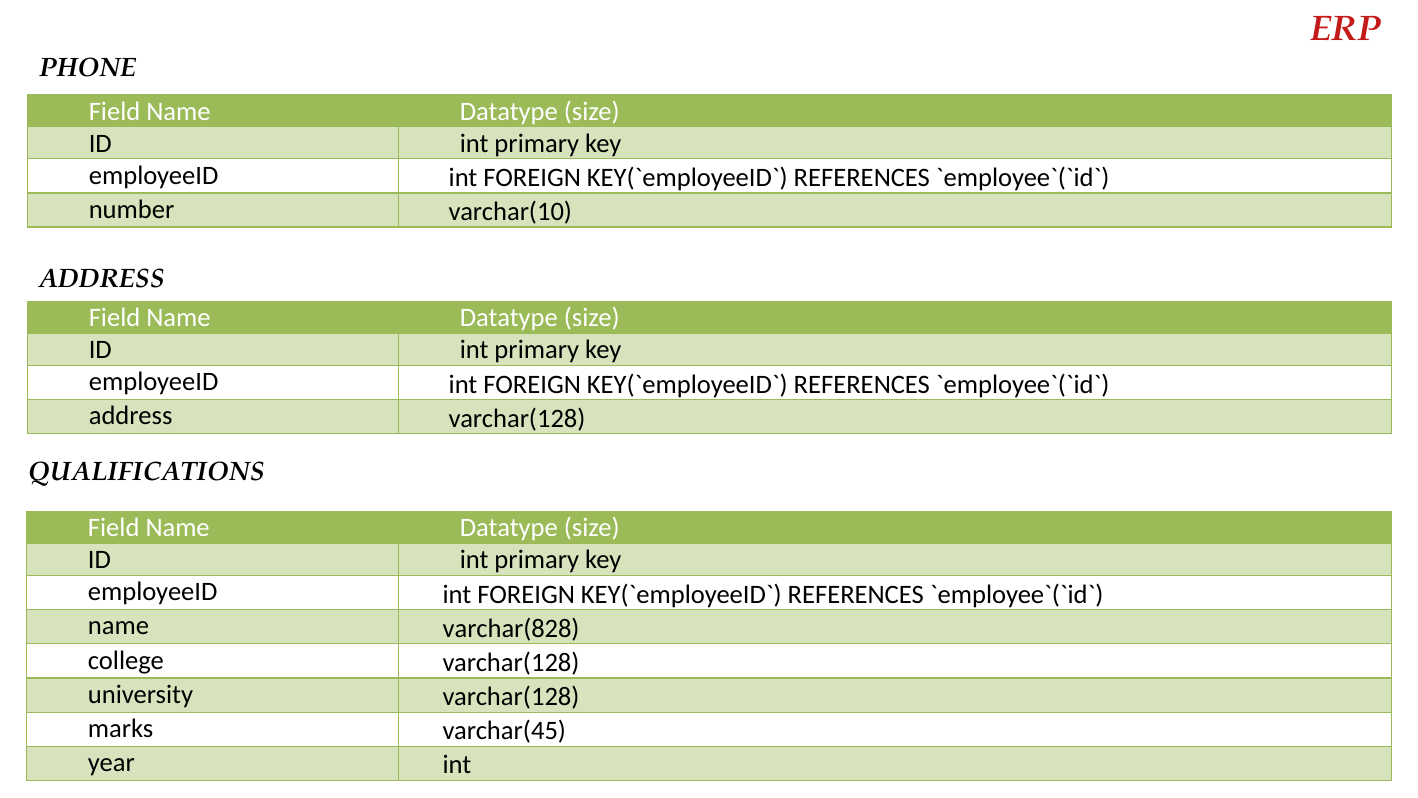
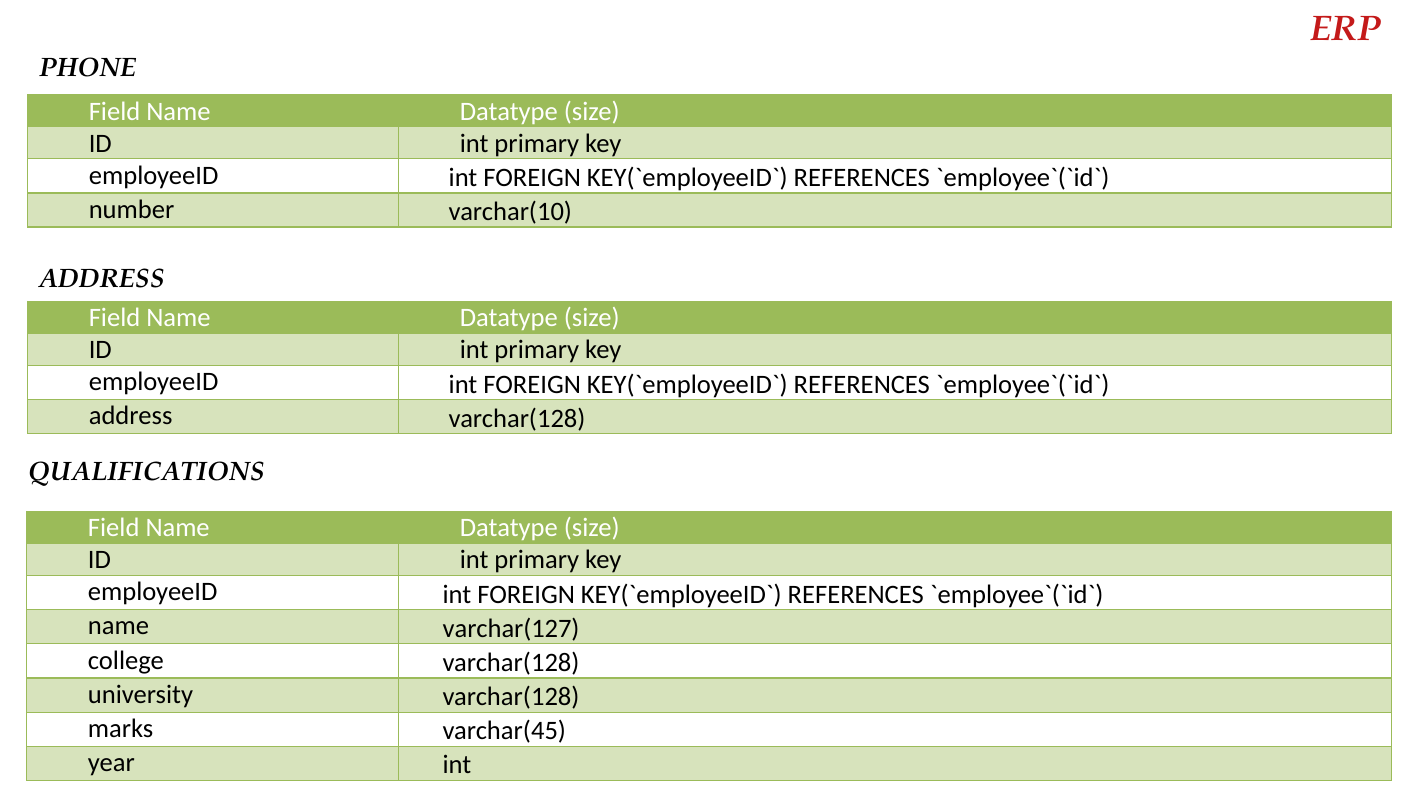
varchar(828: varchar(828 -> varchar(127
